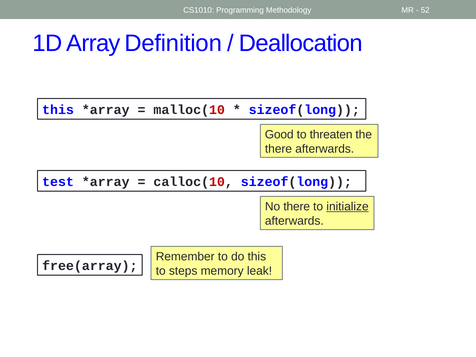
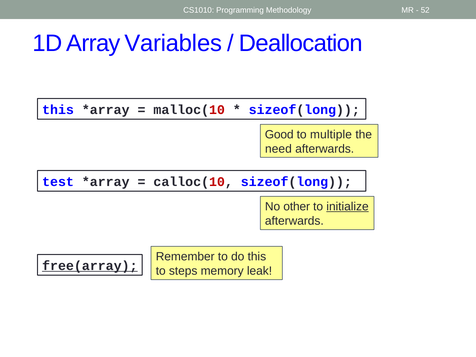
Definition: Definition -> Variables
threaten: threaten -> multiple
there at (278, 149): there -> need
No there: there -> other
free(array underline: none -> present
